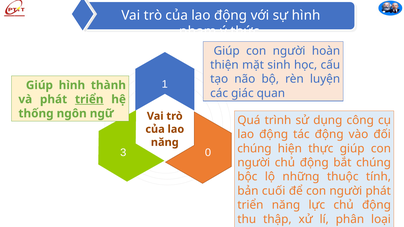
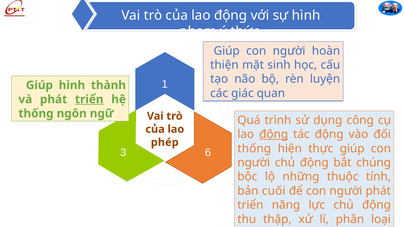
động at (274, 134) underline: none -> present
năng at (165, 142): năng -> phép
chúng at (254, 149): chúng -> thống
0: 0 -> 6
